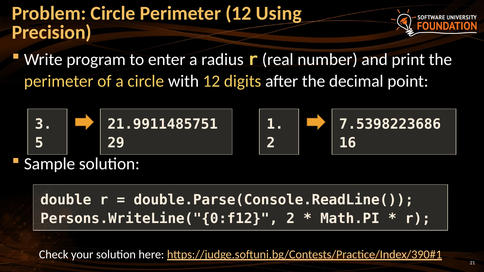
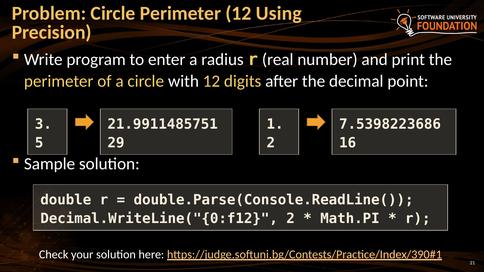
Persons.WriteLine("{0:f12: Persons.WriteLine("{0:f12 -> Decimal.WriteLine("{0:f12
